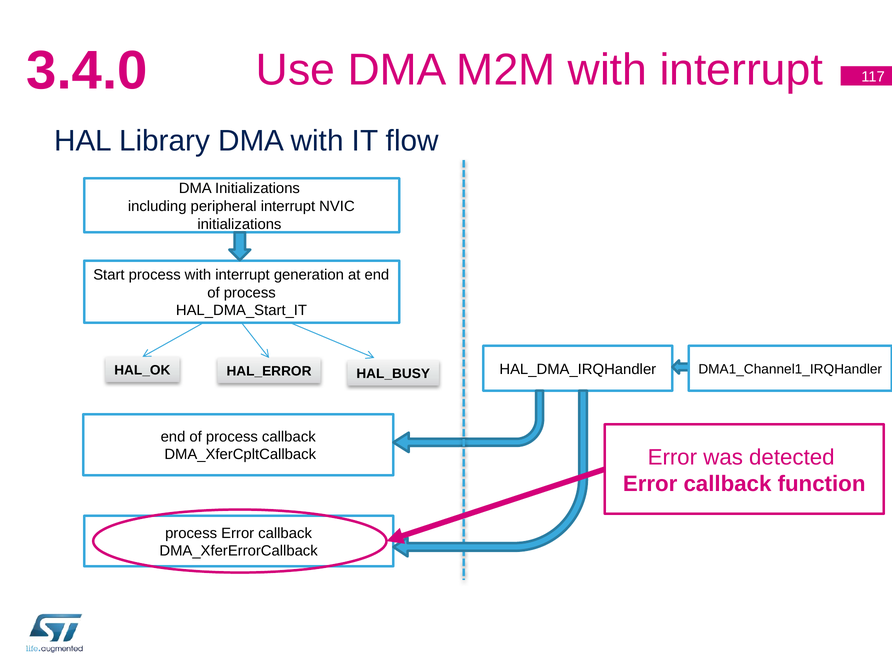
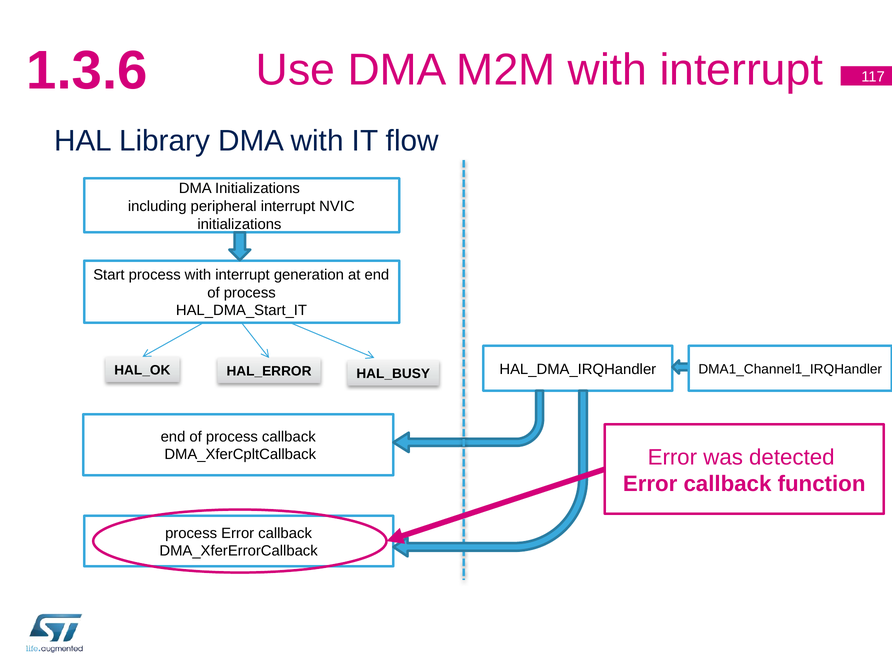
3.4.0: 3.4.0 -> 1.3.6
